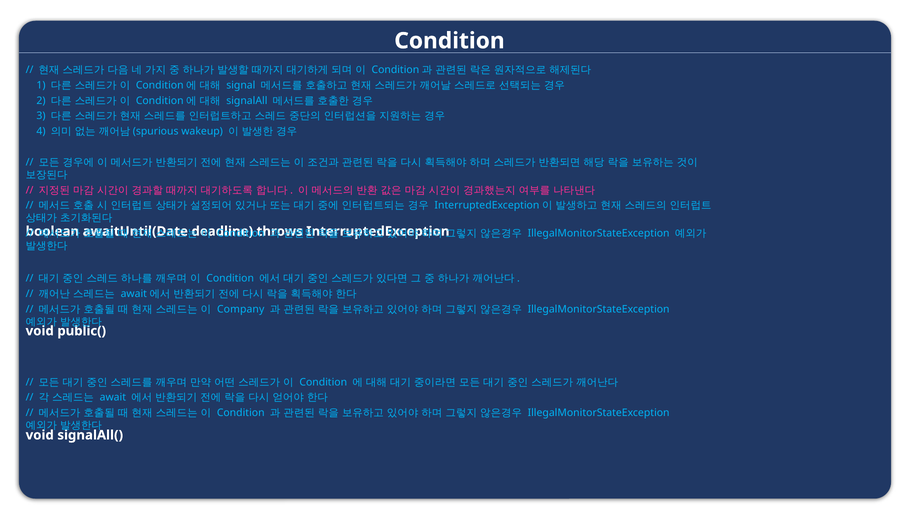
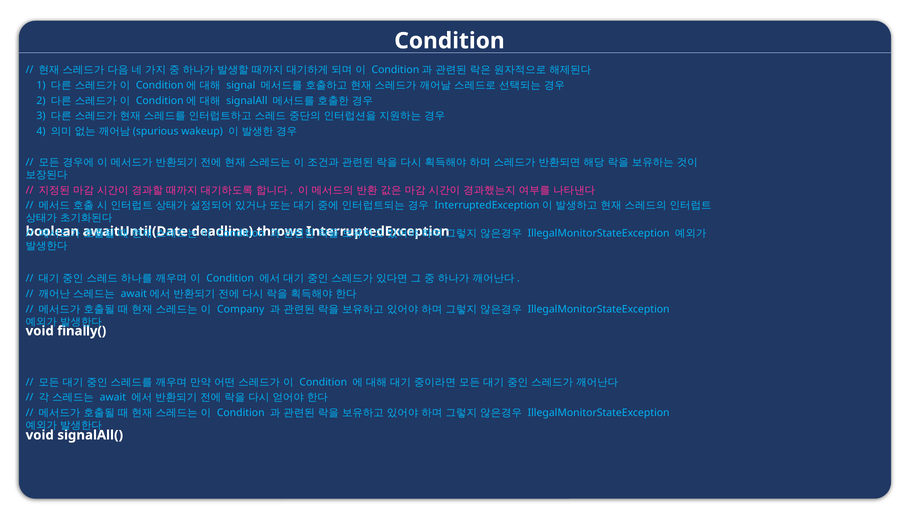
public(: public( -> finally(
